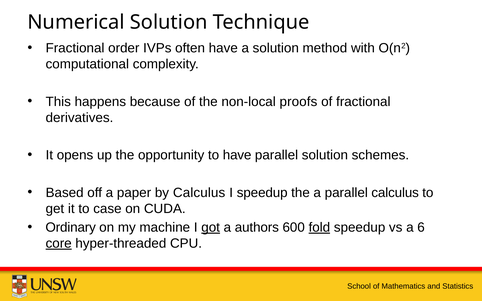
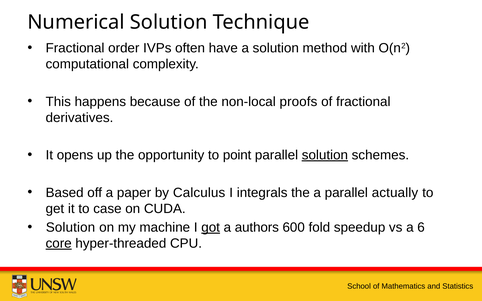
to have: have -> point
solution at (325, 155) underline: none -> present
I speedup: speedup -> integrals
parallel calculus: calculus -> actually
Ordinary at (71, 228): Ordinary -> Solution
fold underline: present -> none
